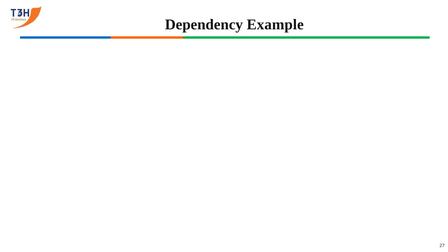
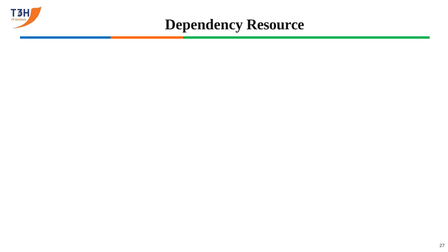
Example: Example -> Resource
